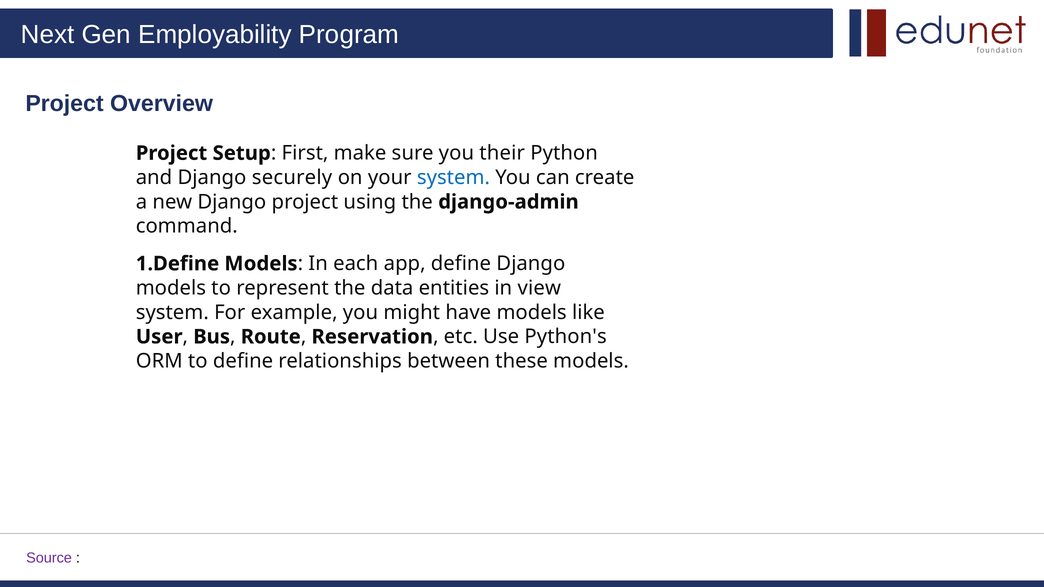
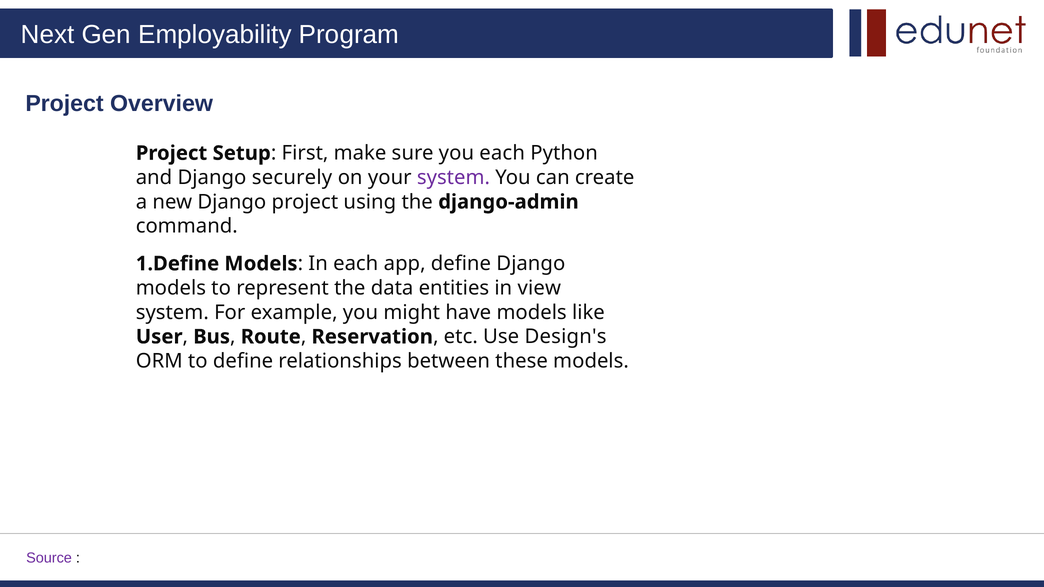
you their: their -> each
system at (453, 178) colour: blue -> purple
Python's: Python's -> Design's
